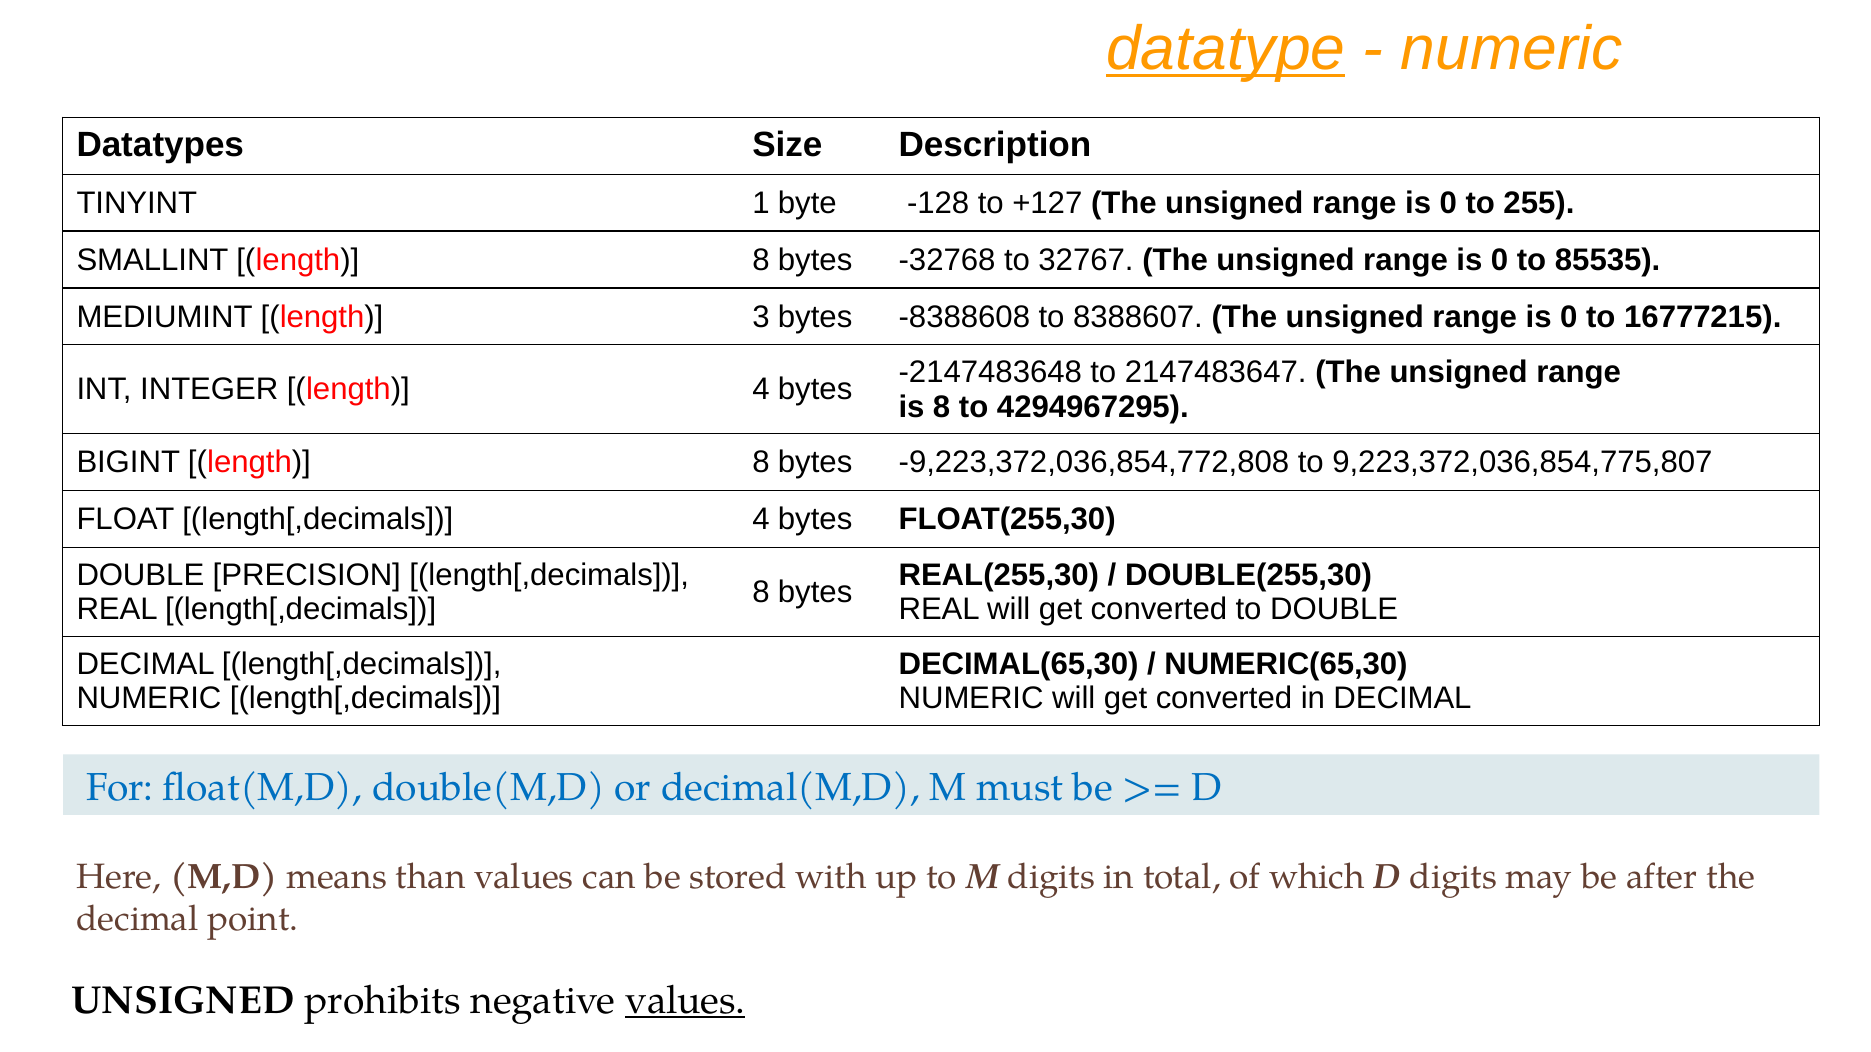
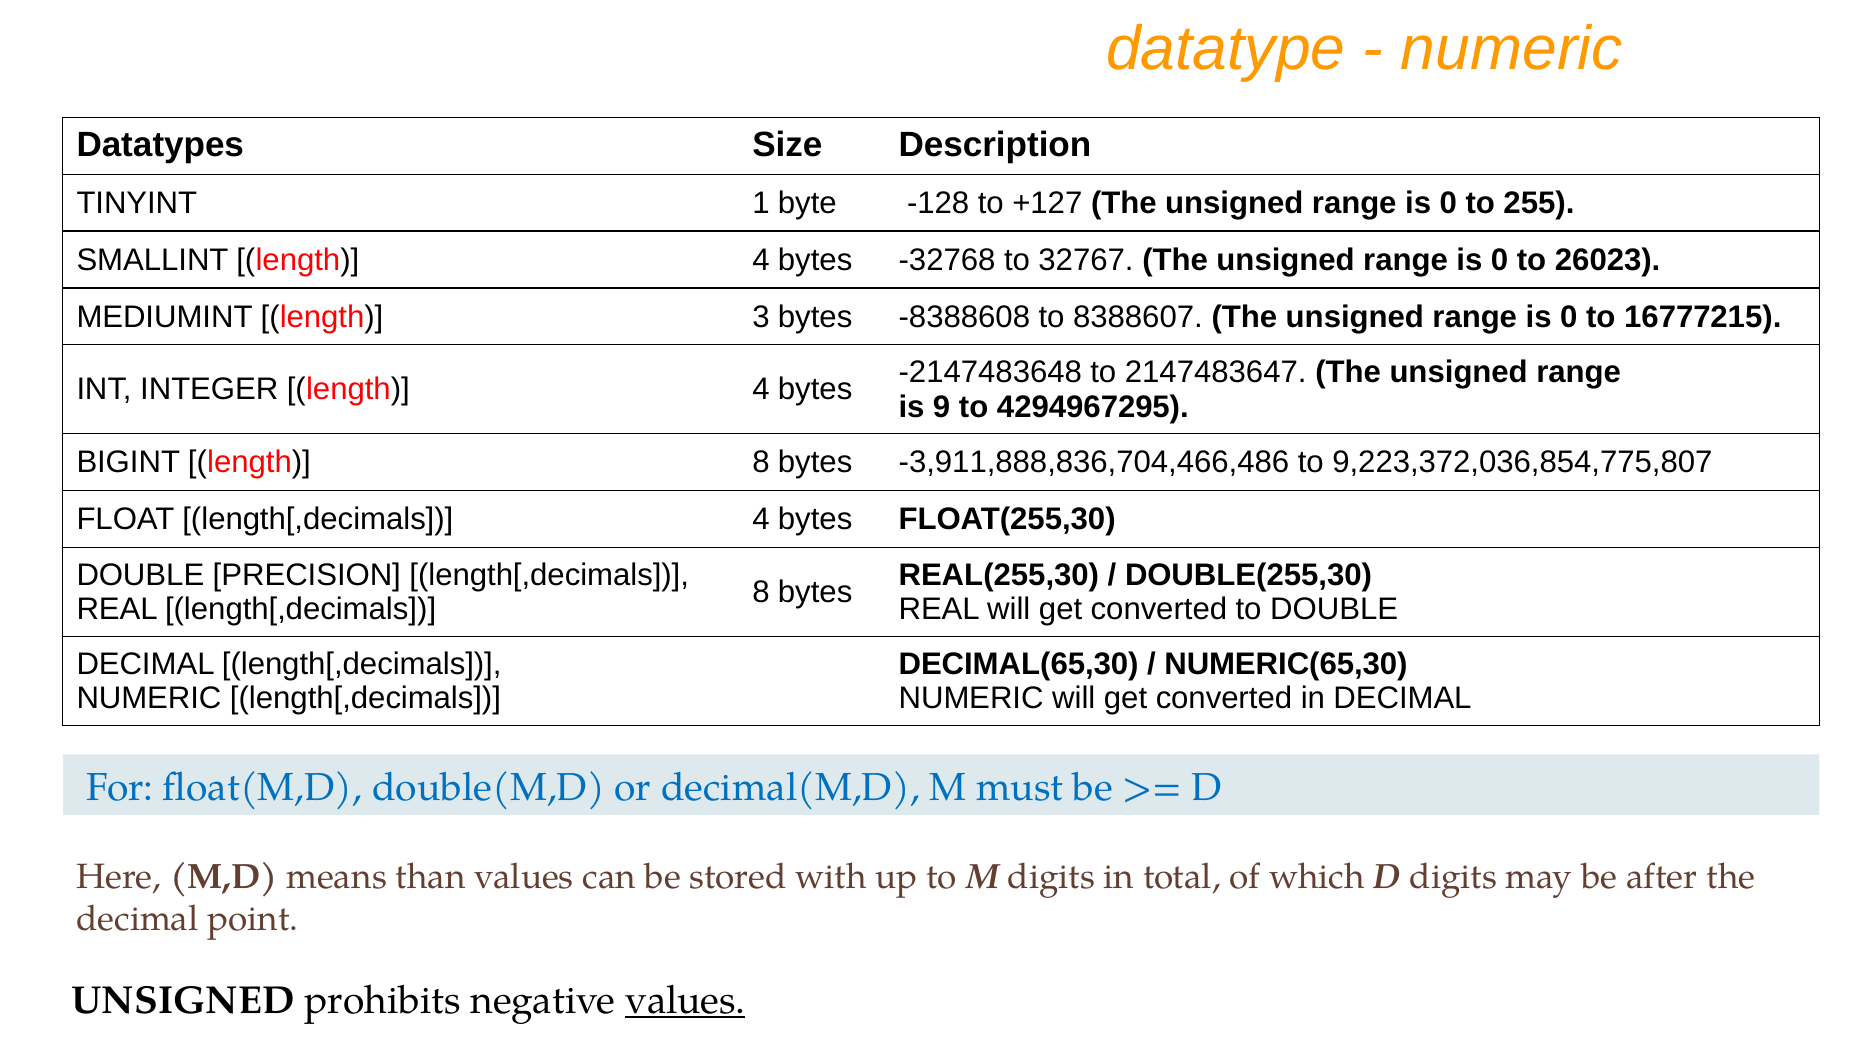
datatype underline: present -> none
SMALLINT length 8: 8 -> 4
85535: 85535 -> 26023
is 8: 8 -> 9
-9,223,372,036,854,772,808: -9,223,372,036,854,772,808 -> -3,911,888,836,704,466,486
